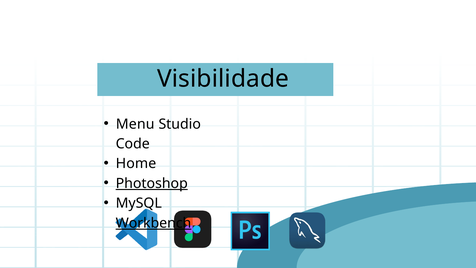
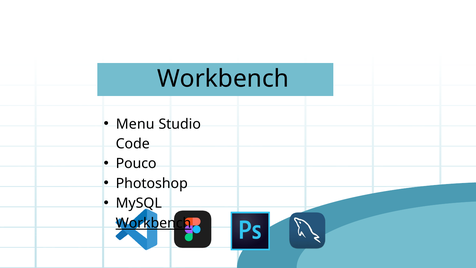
Visibilidade at (223, 79): Visibilidade -> Workbench
Home: Home -> Pouco
Photoshop underline: present -> none
